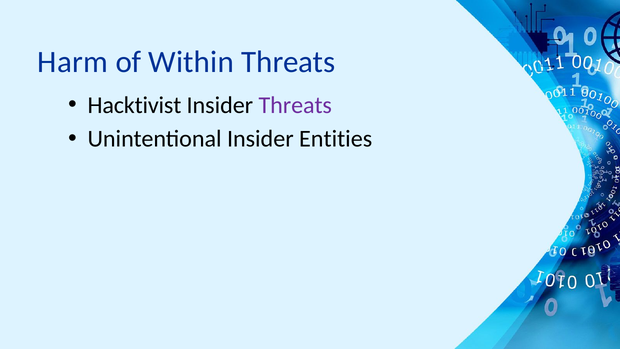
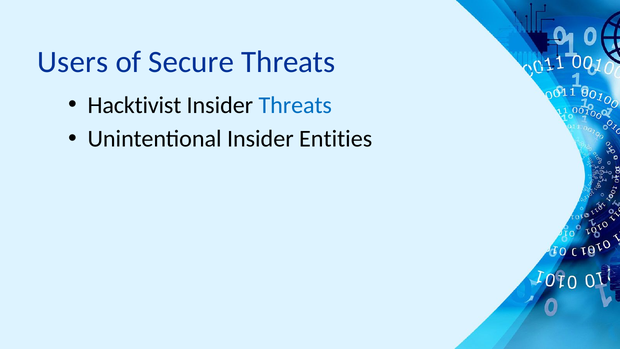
Harm: Harm -> Users
Within: Within -> Secure
Threats at (295, 105) colour: purple -> blue
